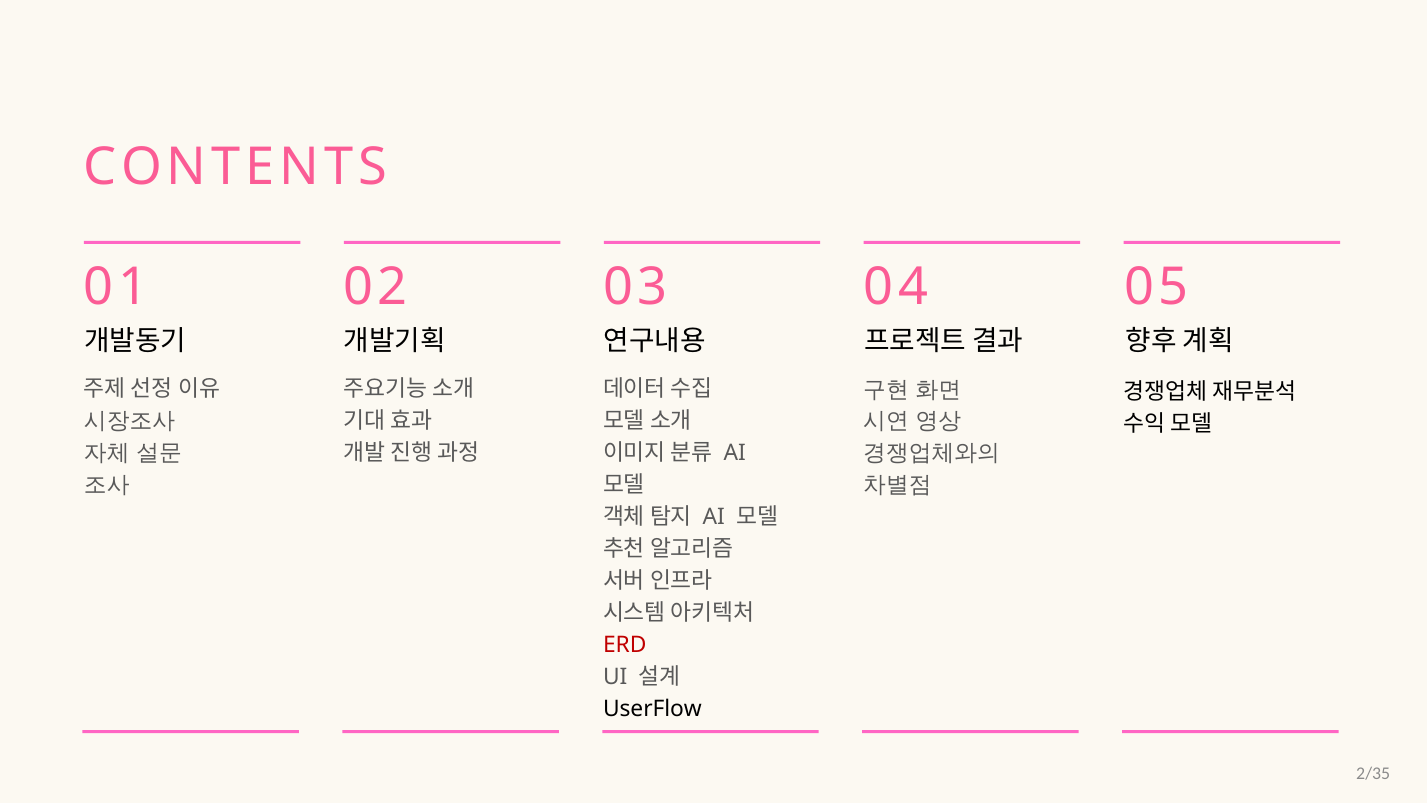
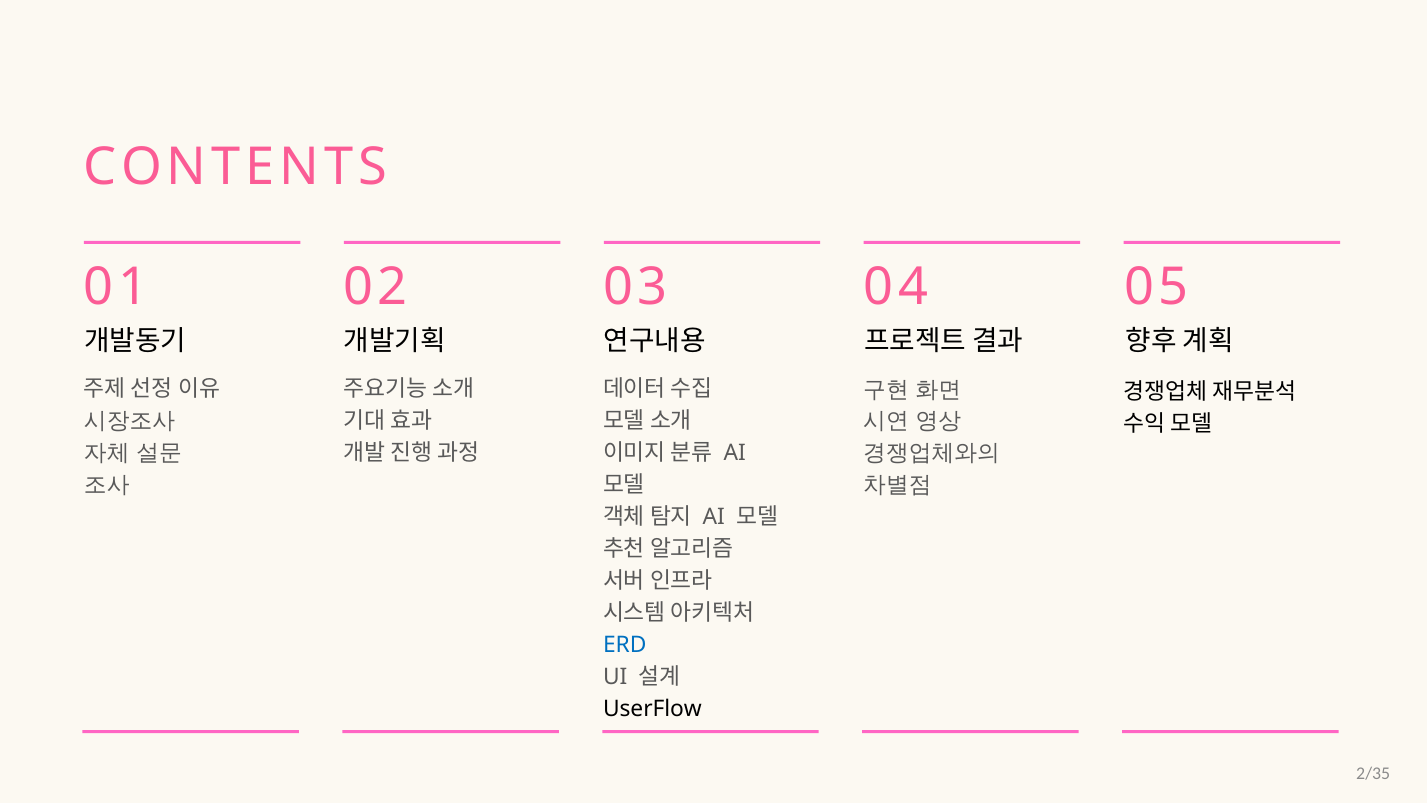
ERD colour: red -> blue
